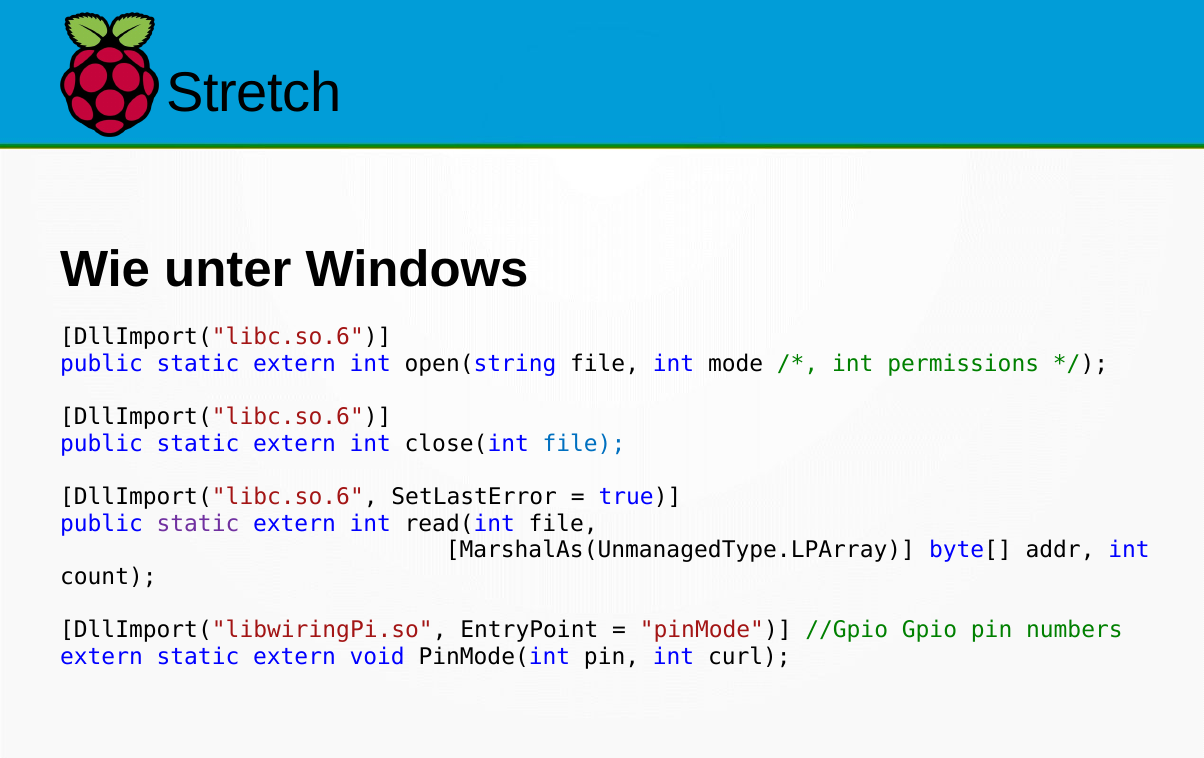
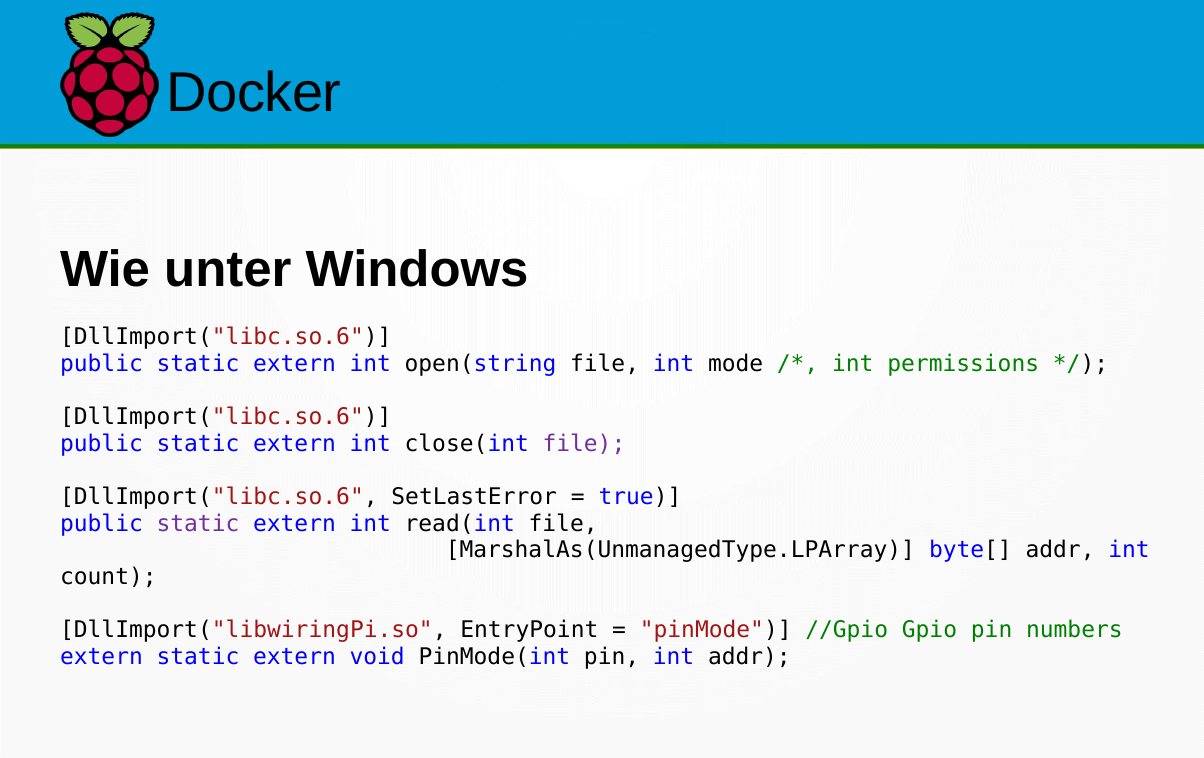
Stretch: Stretch -> Docker
file at (584, 444) colour: blue -> purple
int curl: curl -> addr
